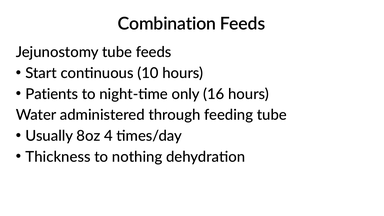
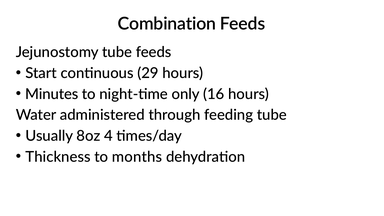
10: 10 -> 29
Patients: Patients -> Minutes
nothing: nothing -> months
